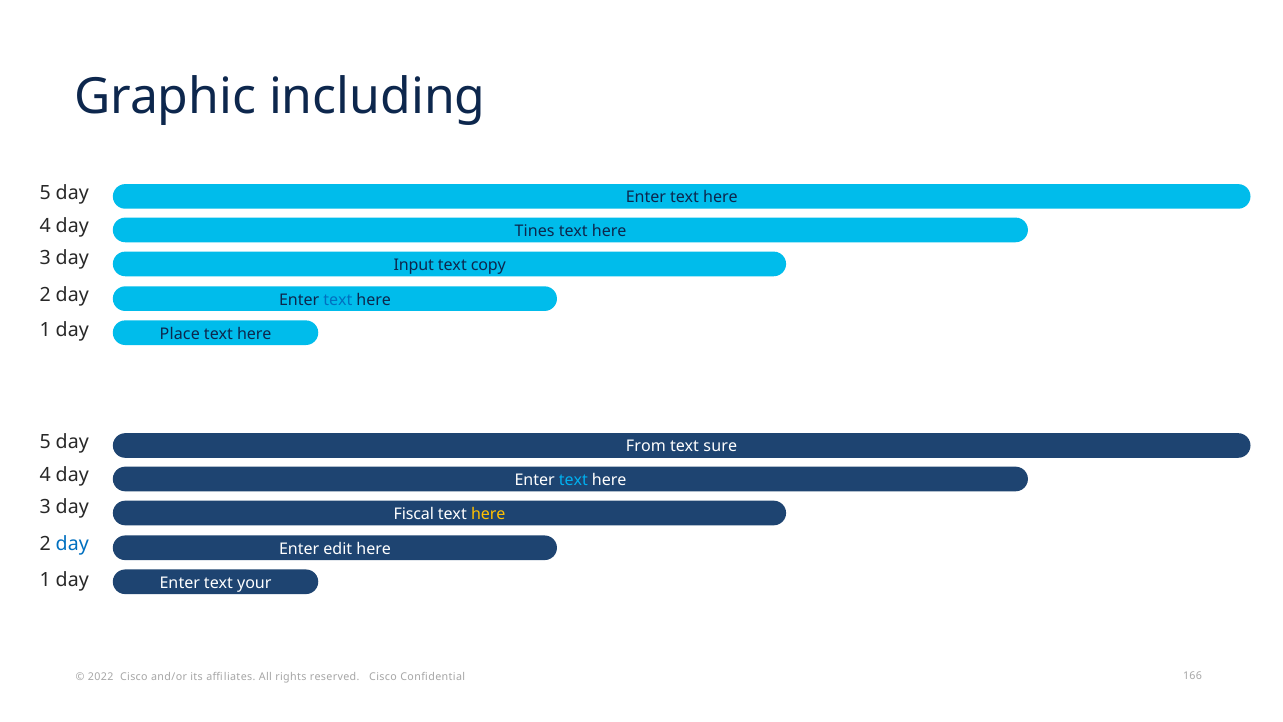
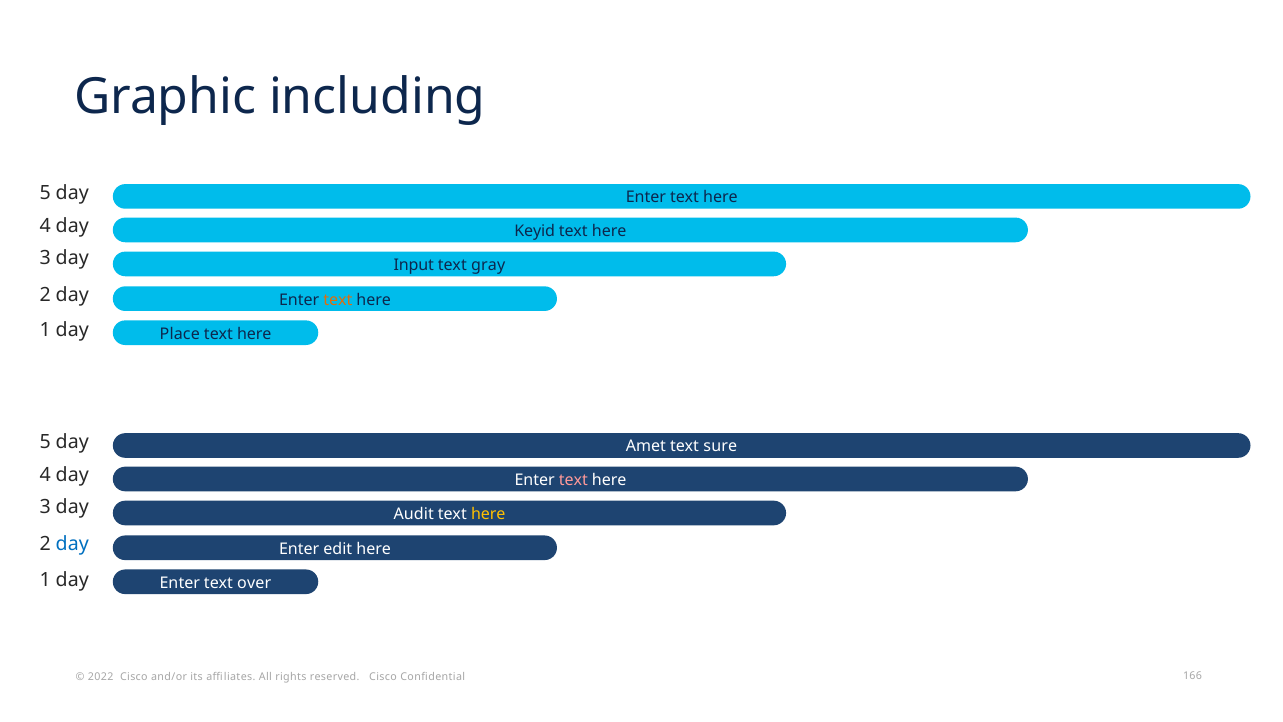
Tines: Tines -> Keyid
copy: copy -> gray
text at (338, 300) colour: blue -> orange
From: From -> Amet
text at (573, 480) colour: light blue -> pink
Fiscal: Fiscal -> Audit
your: your -> over
